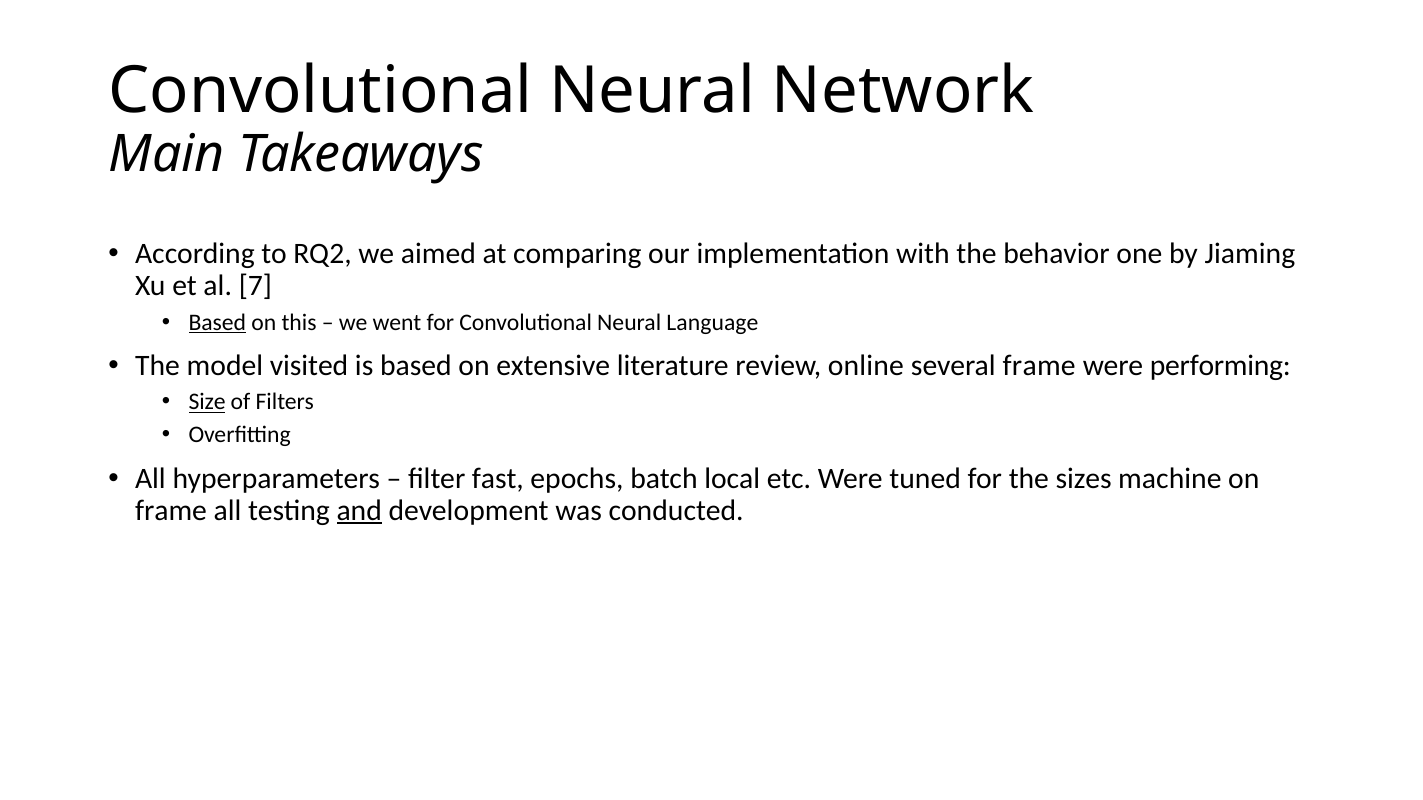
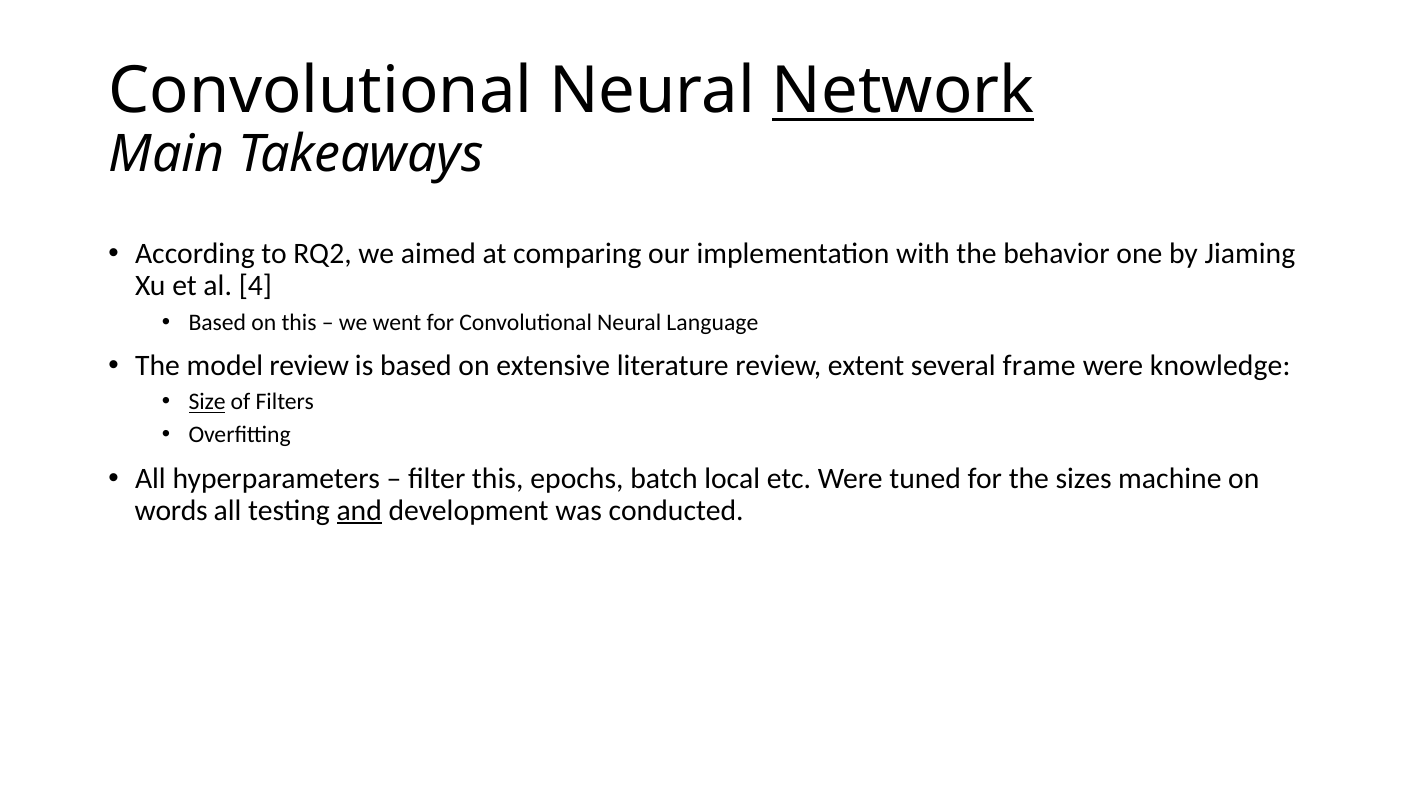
Network underline: none -> present
7: 7 -> 4
Based at (217, 322) underline: present -> none
model visited: visited -> review
online: online -> extent
performing: performing -> knowledge
filter fast: fast -> this
frame at (171, 511): frame -> words
